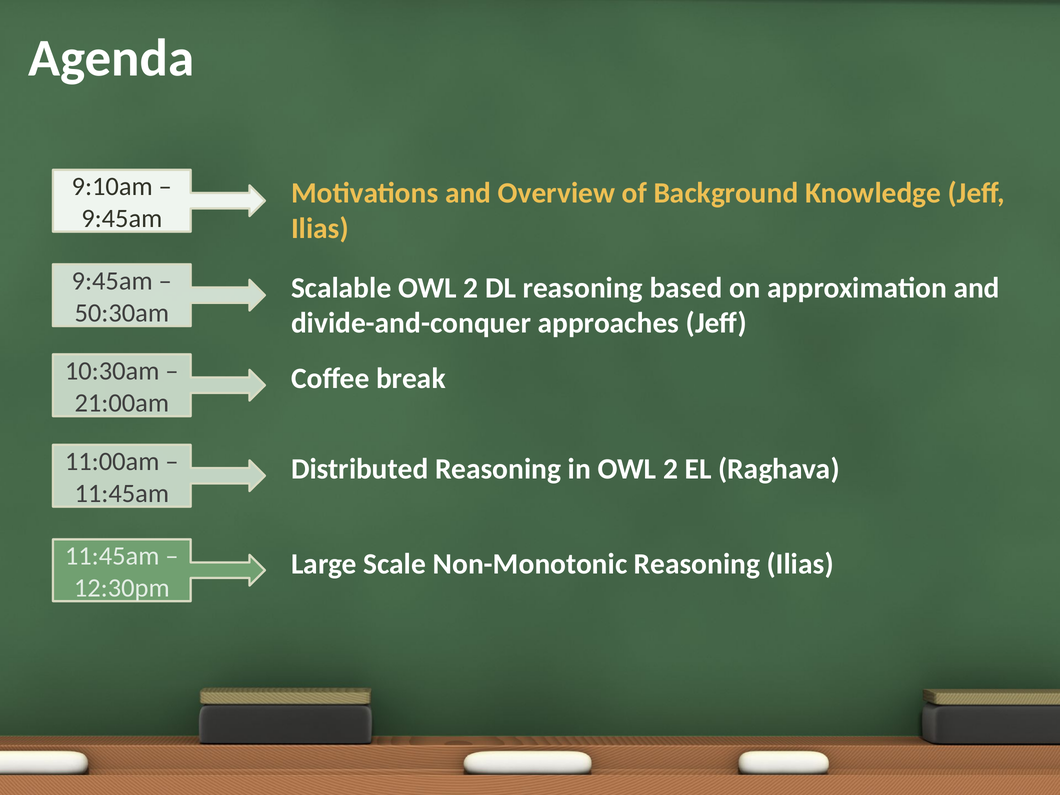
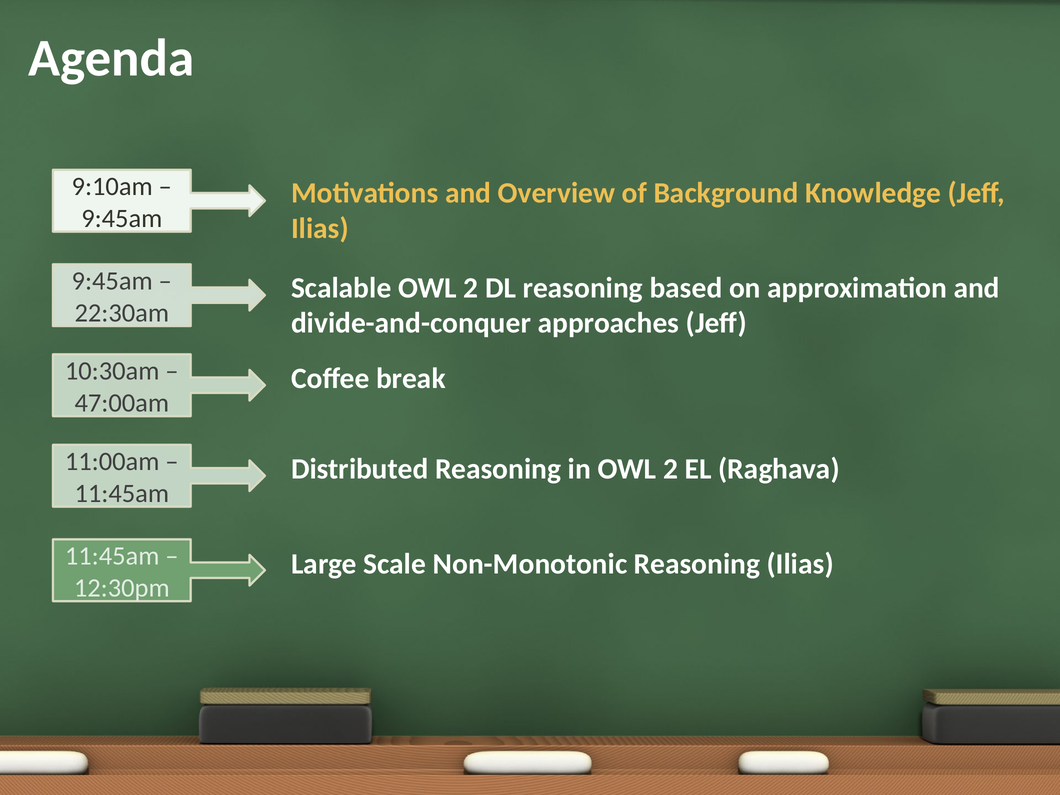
50:30am: 50:30am -> 22:30am
21:00am: 21:00am -> 47:00am
